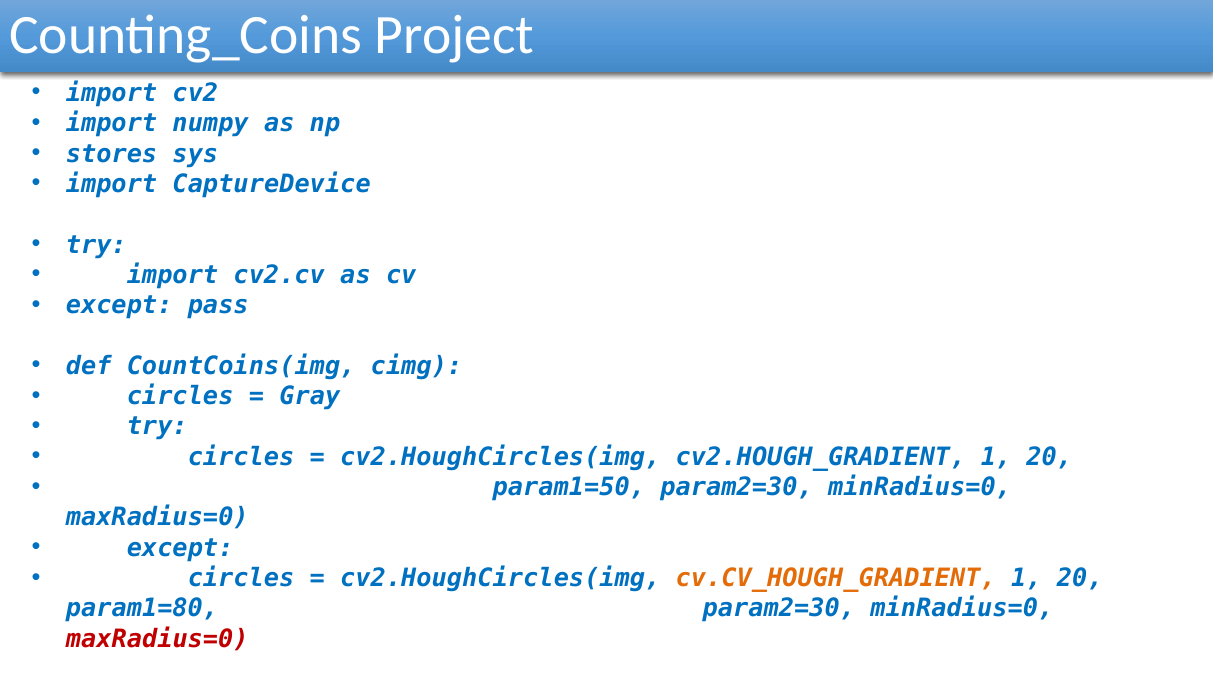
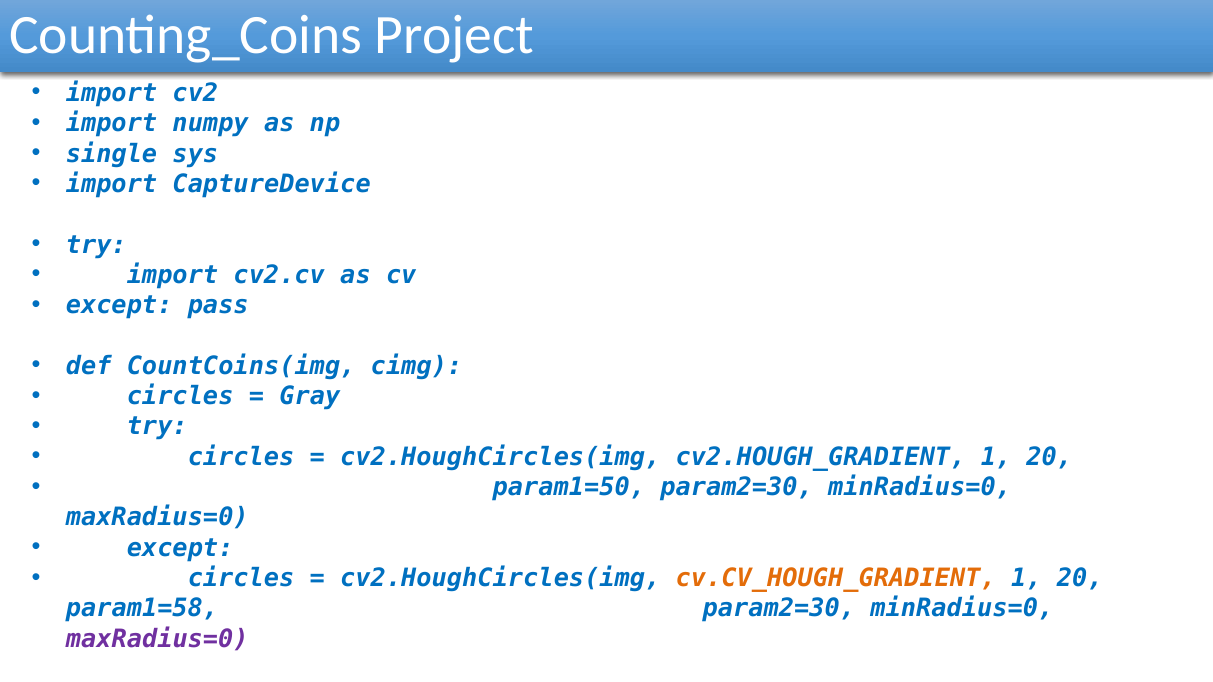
stores: stores -> single
param1=80: param1=80 -> param1=58
maxRadius=0 at (157, 639) colour: red -> purple
